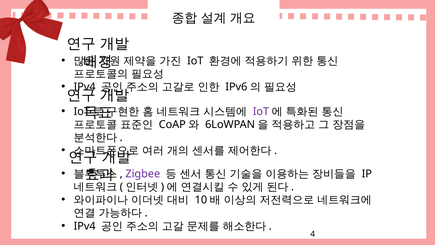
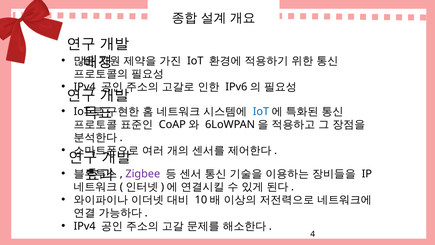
IoT at (261, 111) colour: purple -> blue
